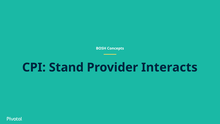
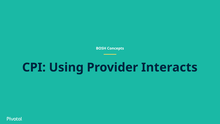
Stand: Stand -> Using
